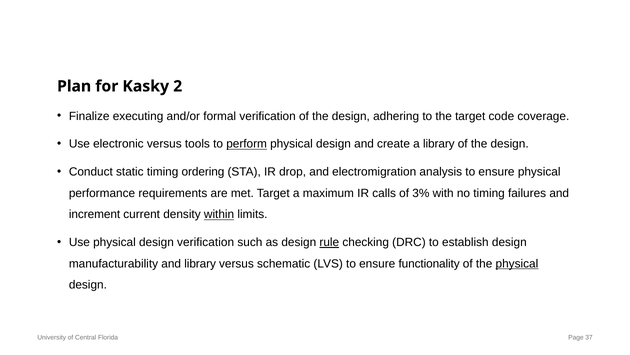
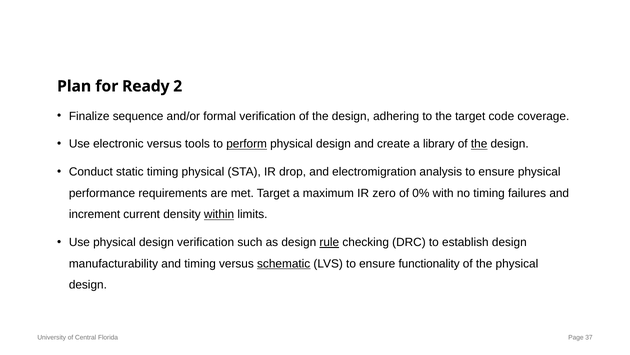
Kasky: Kasky -> Ready
executing: executing -> sequence
the at (479, 144) underline: none -> present
timing ordering: ordering -> physical
calls: calls -> zero
3%: 3% -> 0%
and library: library -> timing
schematic underline: none -> present
physical at (517, 263) underline: present -> none
